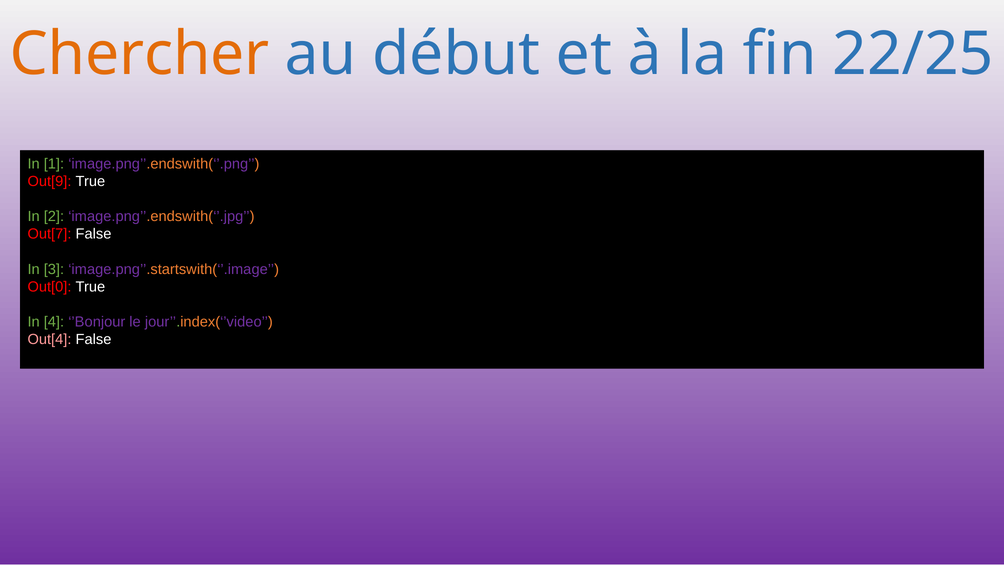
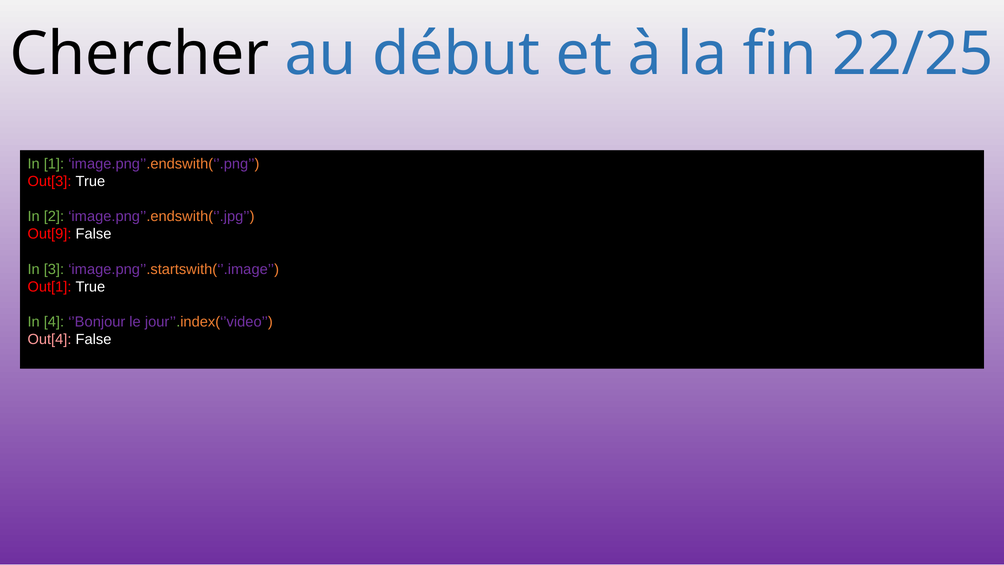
Chercher colour: orange -> black
Out[9: Out[9 -> Out[3
Out[7: Out[7 -> Out[9
Out[0: Out[0 -> Out[1
